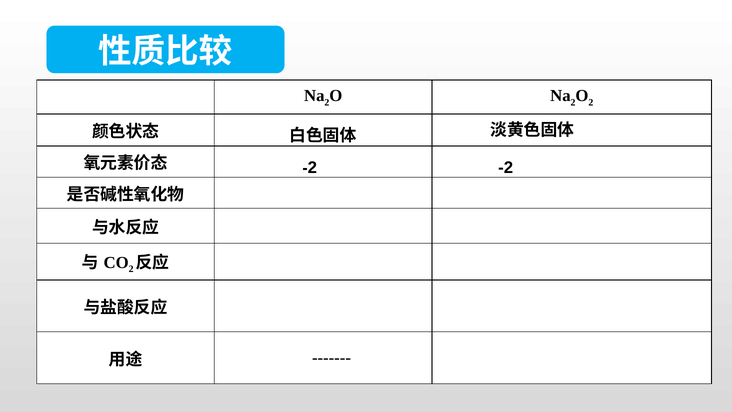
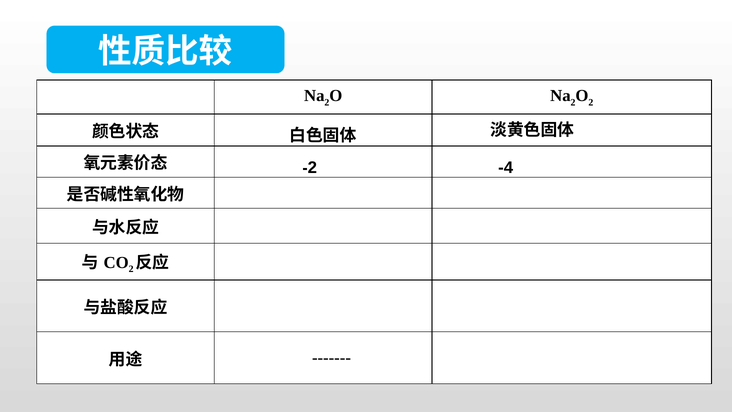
-2: -2 -> -4
